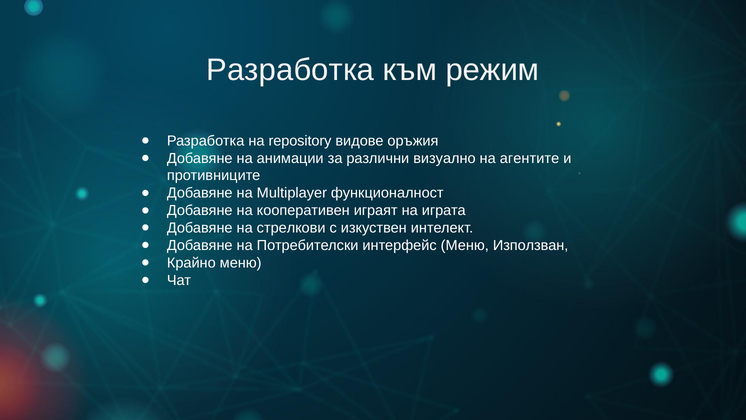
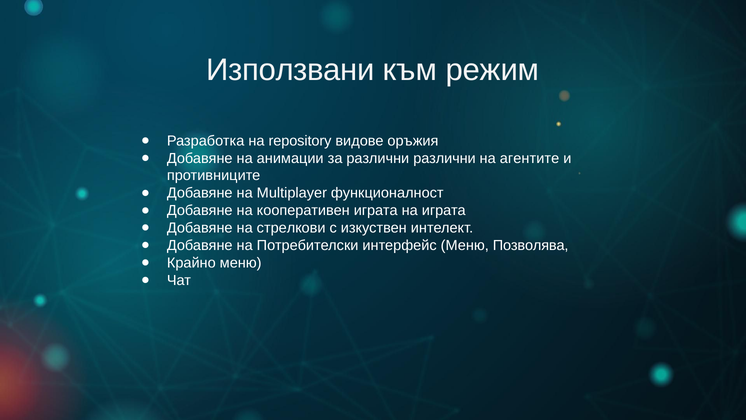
Разработка at (290, 70): Разработка -> Използвани
различни визуално: визуално -> различни
кооперативен играят: играят -> играта
Използван: Използван -> Позволява
